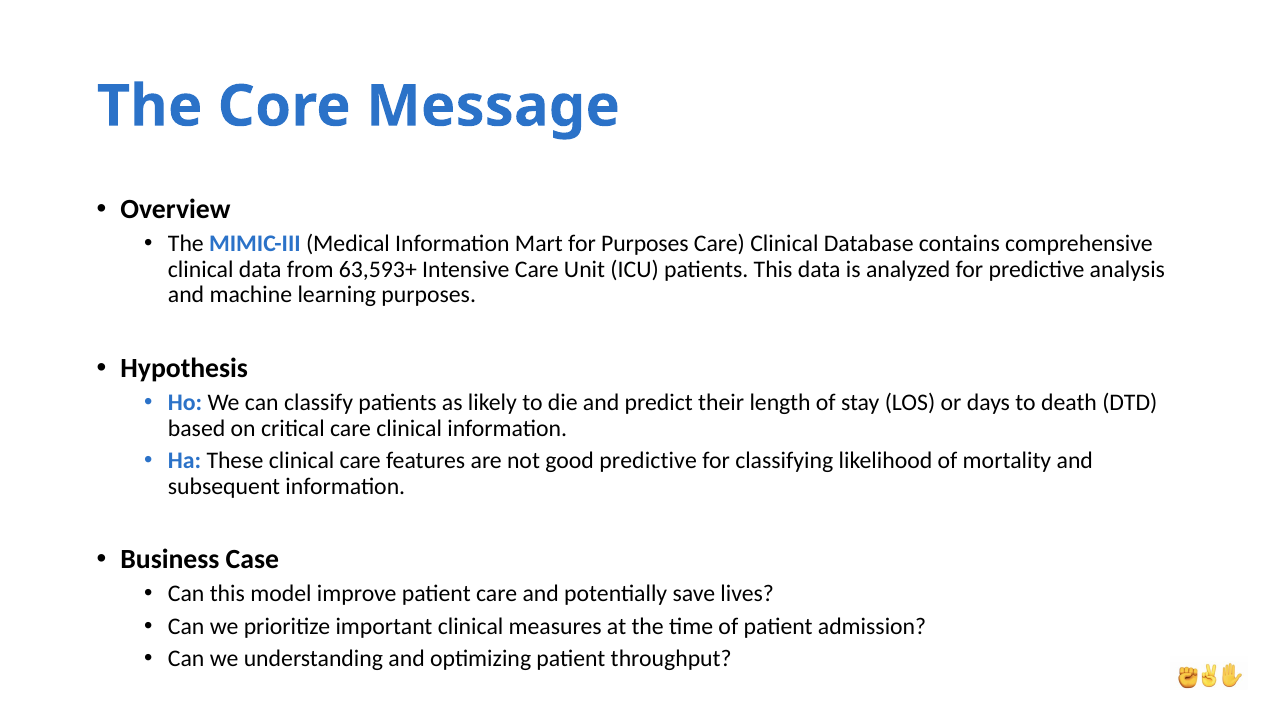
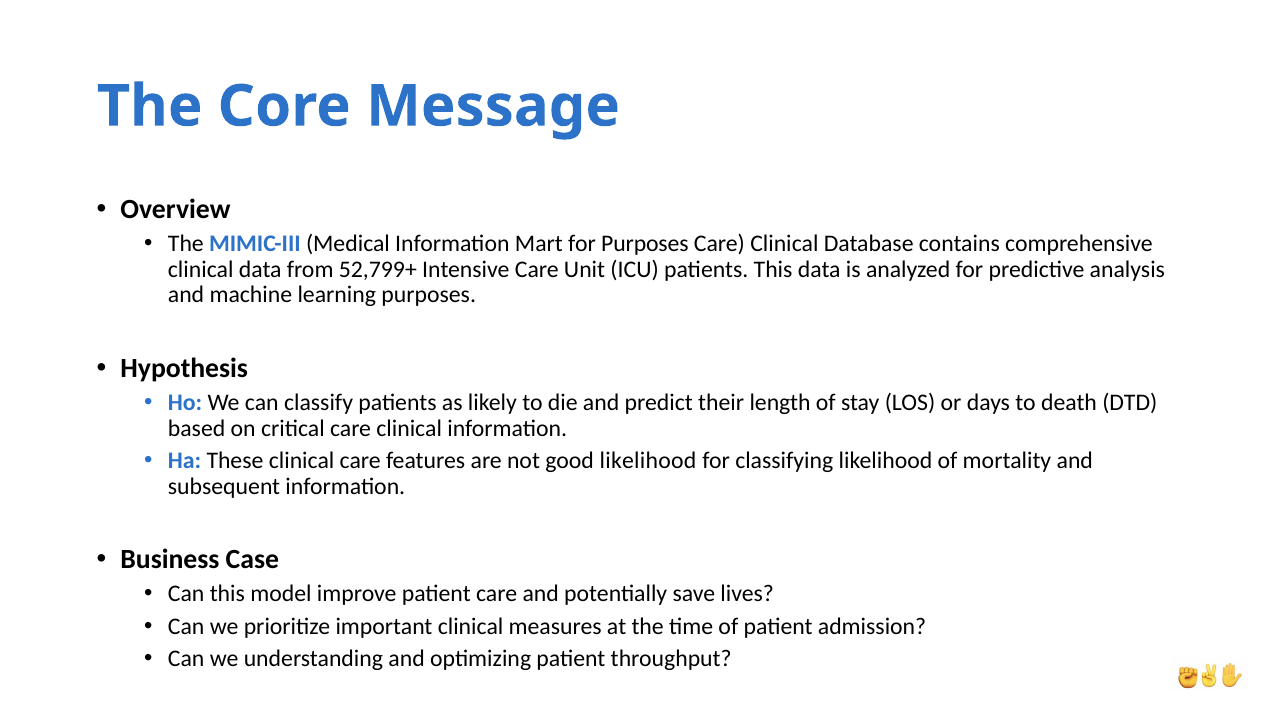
63,593+: 63,593+ -> 52,799+
good predictive: predictive -> likelihood
